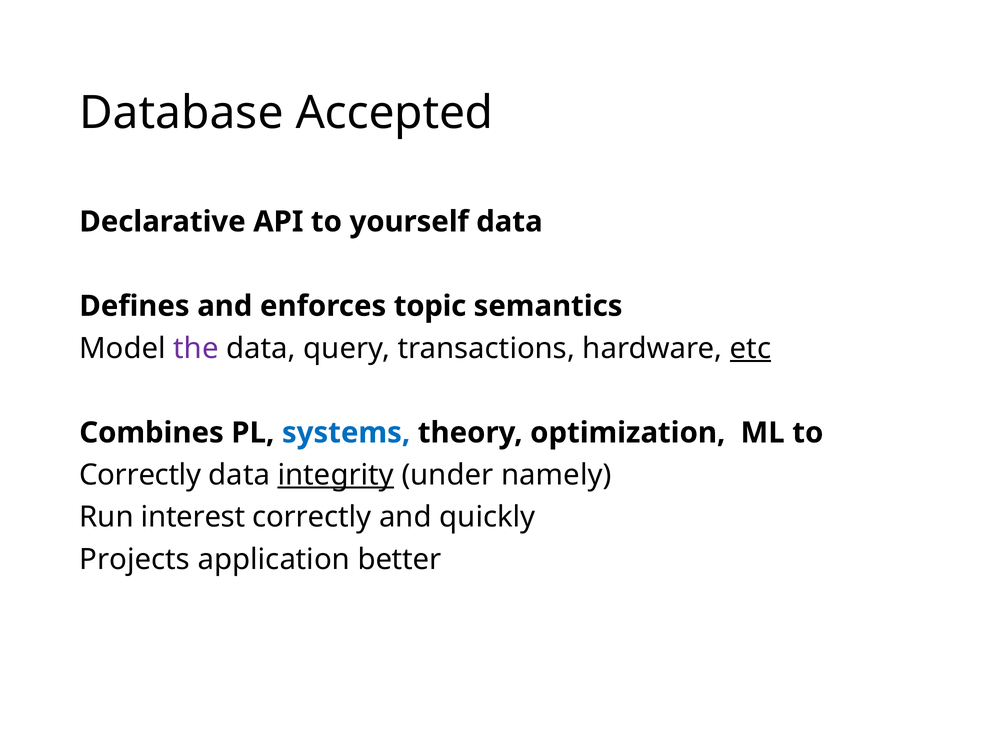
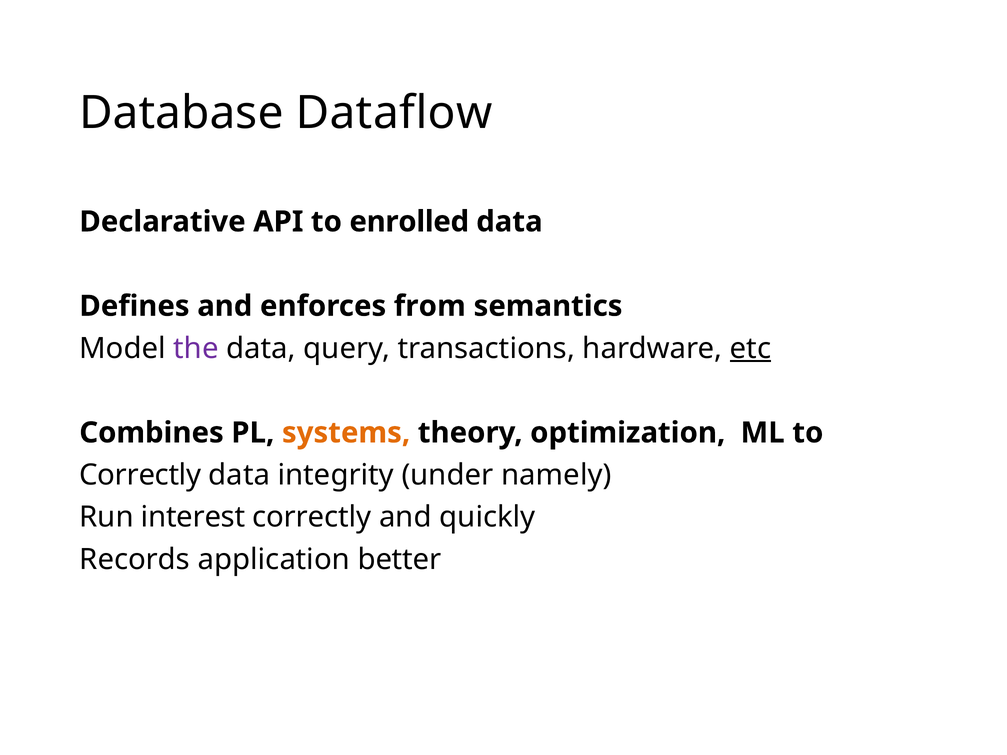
Accepted: Accepted -> Dataflow
yourself: yourself -> enrolled
topic: topic -> from
systems colour: blue -> orange
integrity underline: present -> none
Projects: Projects -> Records
